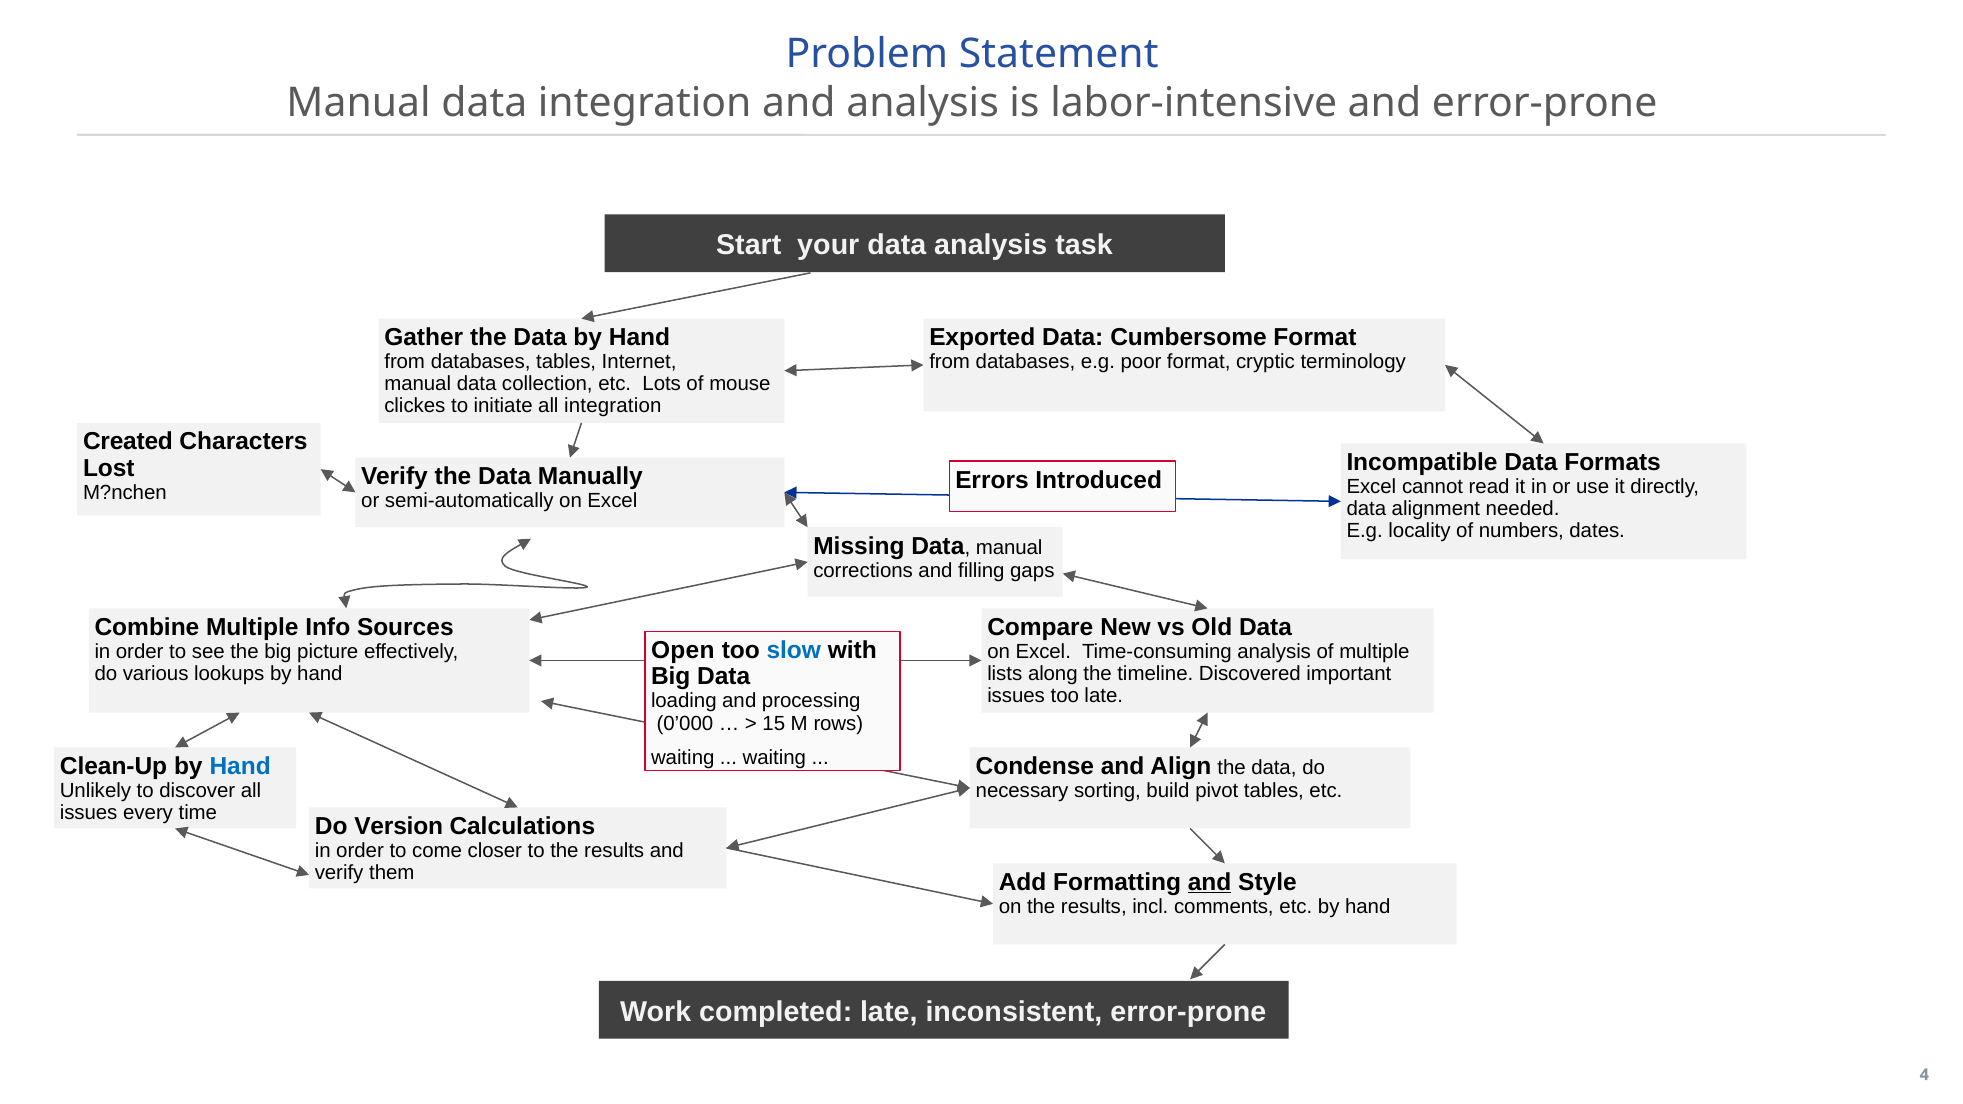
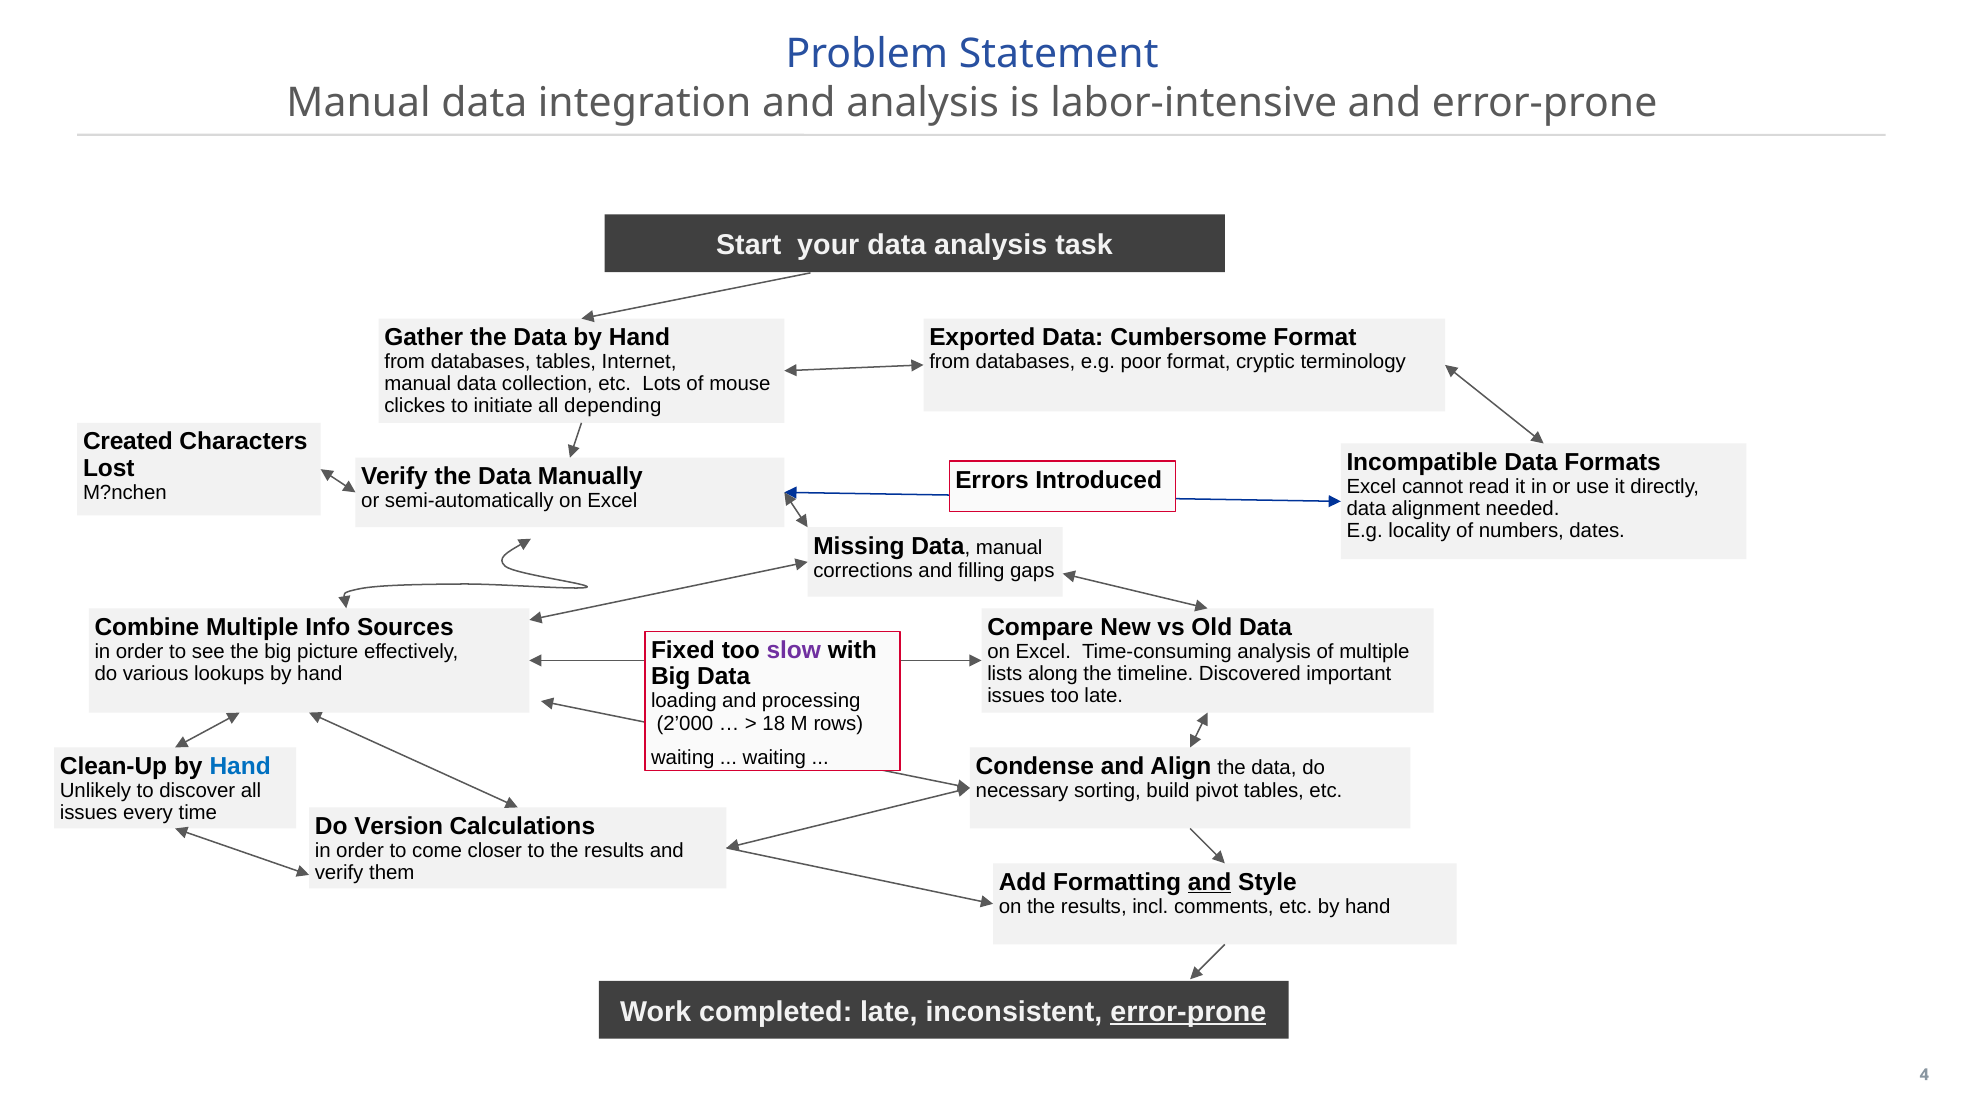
all integration: integration -> depending
Open: Open -> Fixed
slow colour: blue -> purple
0’000: 0’000 -> 2’000
15: 15 -> 18
error-prone at (1188, 1012) underline: none -> present
